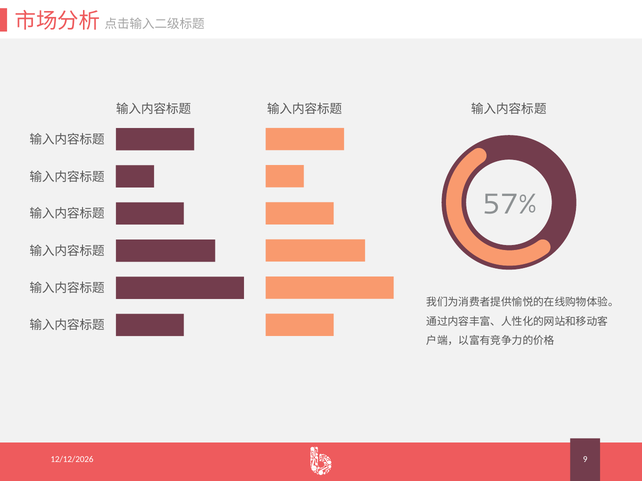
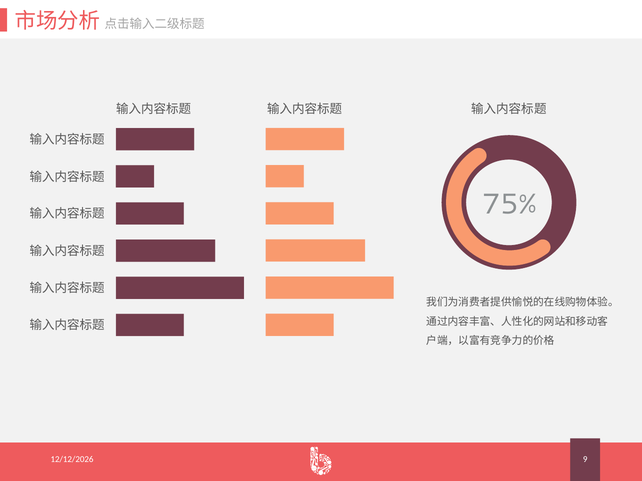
57%: 57% -> 75%
